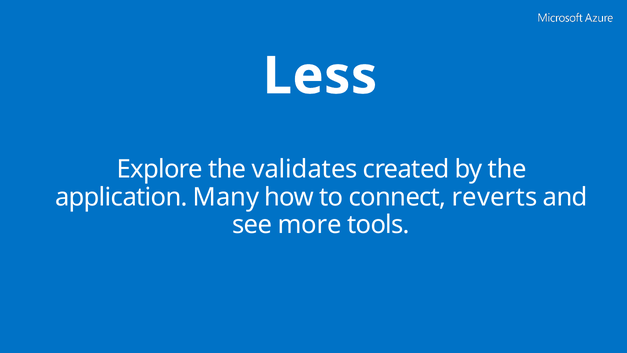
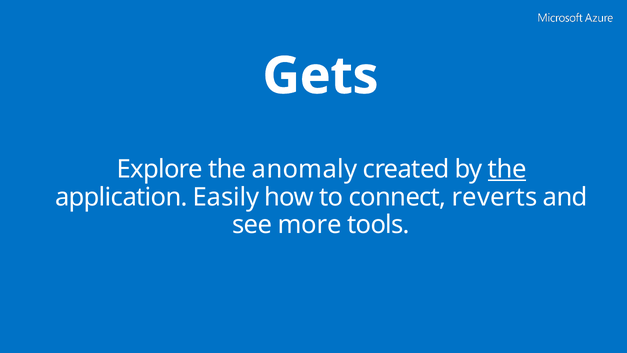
Less: Less -> Gets
validates: validates -> anomaly
the at (507, 169) underline: none -> present
Many: Many -> Easily
